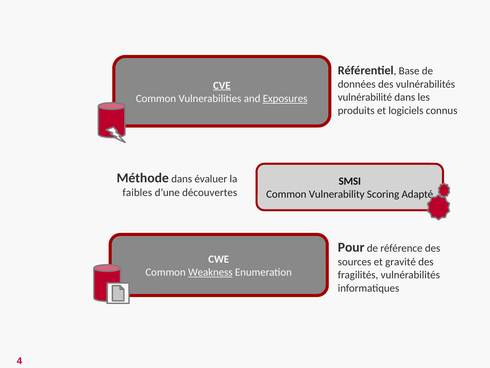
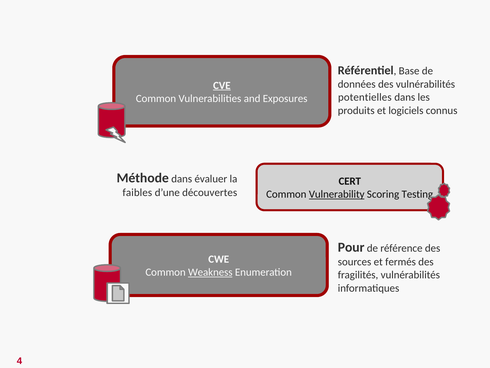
vulnérabilité: vulnérabilité -> potentielles
Exposures underline: present -> none
SMSI: SMSI -> CERT
Vulnerability underline: none -> present
Adapté: Adapté -> Testing
gravité: gravité -> fermés
